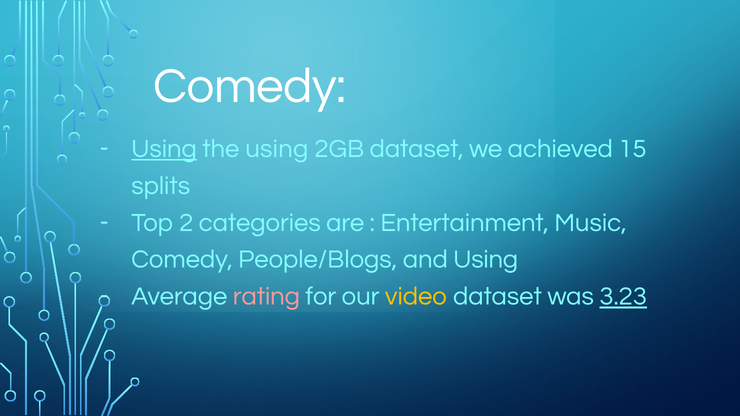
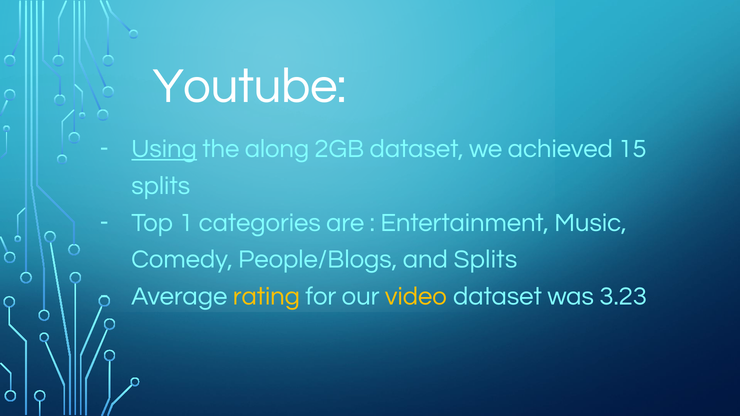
Comedy at (250, 86): Comedy -> Youtube
the using: using -> along
2: 2 -> 1
and Using: Using -> Splits
rating colour: pink -> yellow
3.23 underline: present -> none
